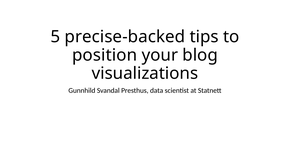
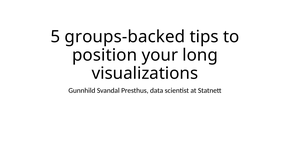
precise-backed: precise-backed -> groups-backed
blog: blog -> long
